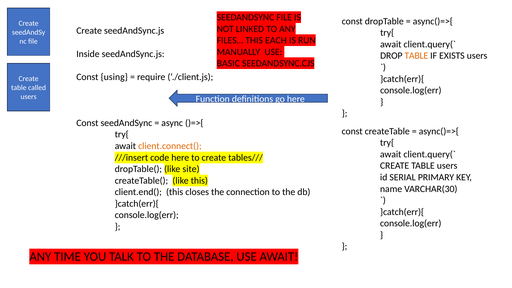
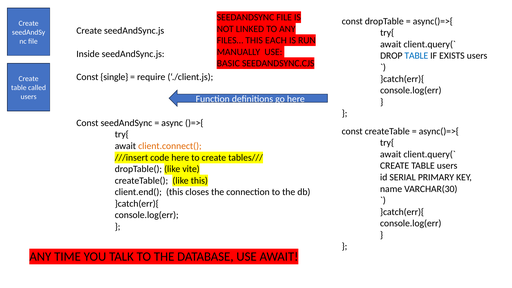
TABLE at (416, 56) colour: orange -> blue
using: using -> single
site: site -> vite
